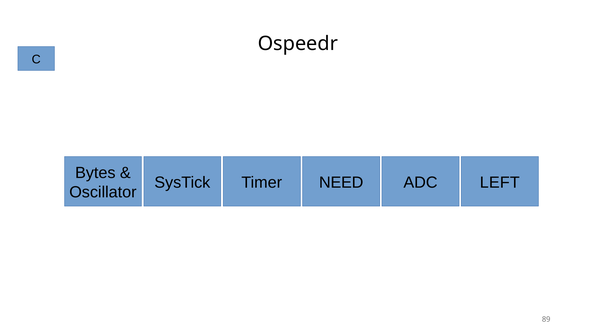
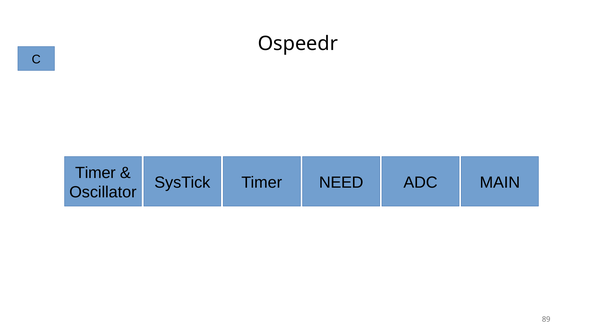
Bytes at (95, 173): Bytes -> Timer
LEFT: LEFT -> MAIN
